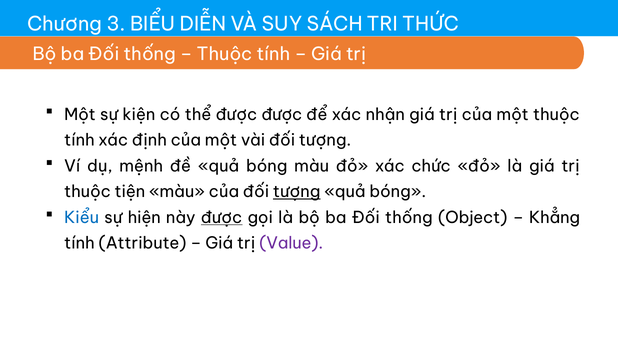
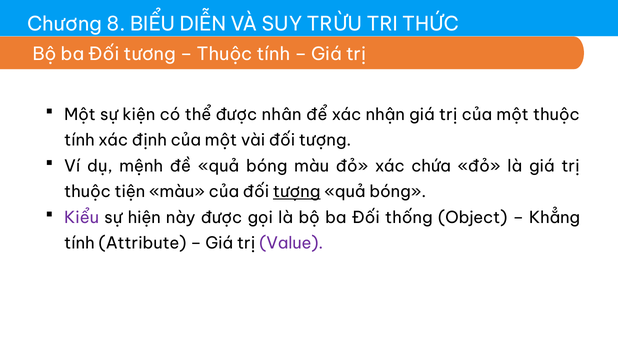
3: 3 -> 8
SÁCH: SÁCH -> TRỪU
thống at (150, 54): thống -> tương
được được: được -> nhân
chức: chức -> chứa
Kiểu colour: blue -> purple
được at (222, 217) underline: present -> none
